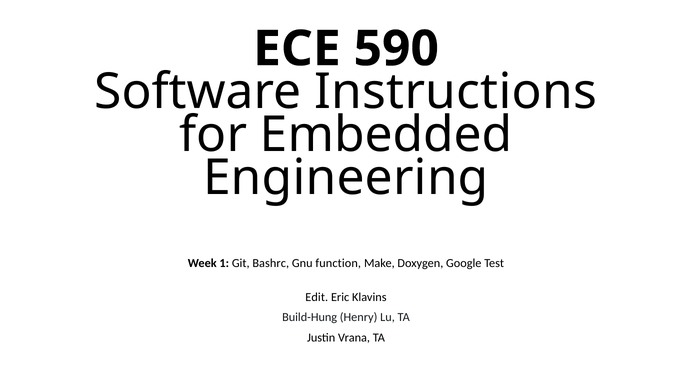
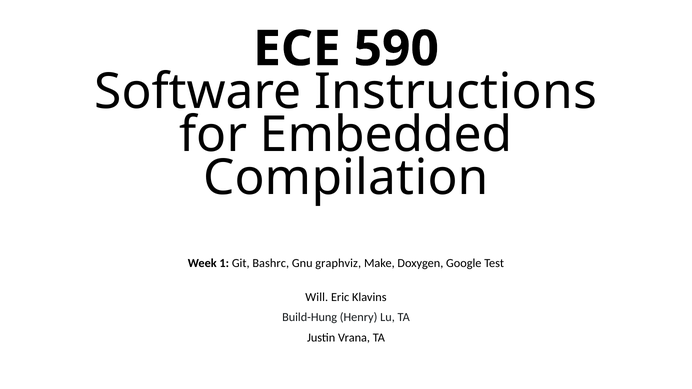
Engineering: Engineering -> Compilation
function: function -> graphviz
Edit: Edit -> Will
